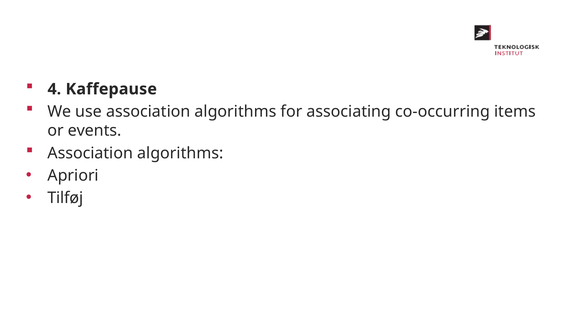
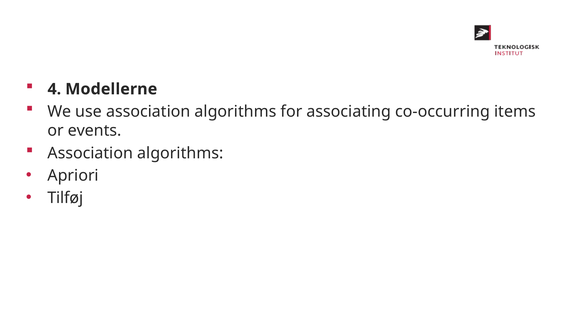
Kaffepause: Kaffepause -> Modellerne
